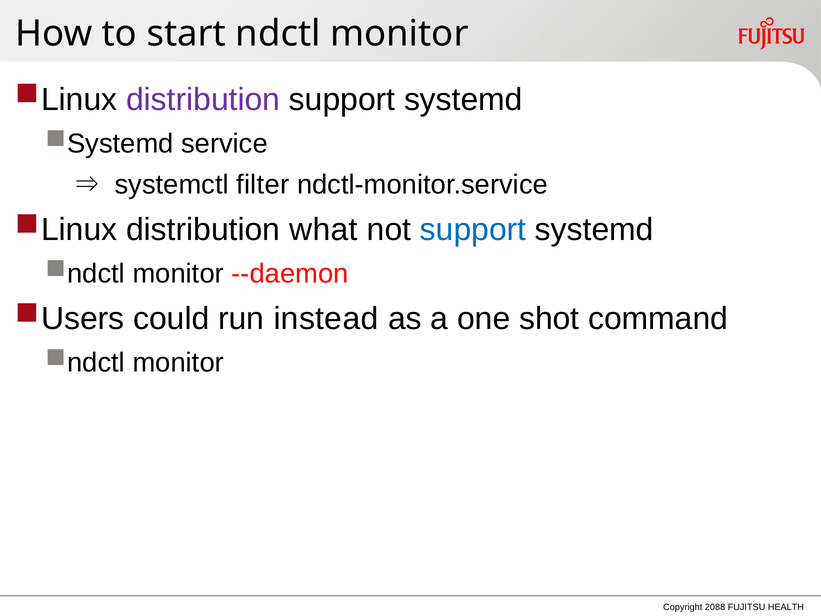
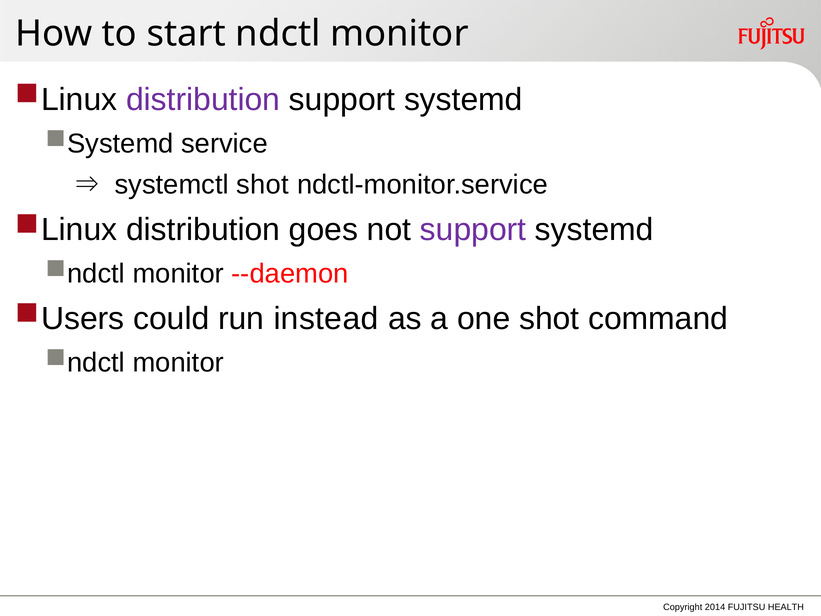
systemctl filter: filter -> shot
what: what -> goes
support at (473, 230) colour: blue -> purple
2088: 2088 -> 2014
